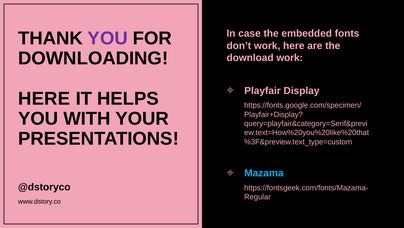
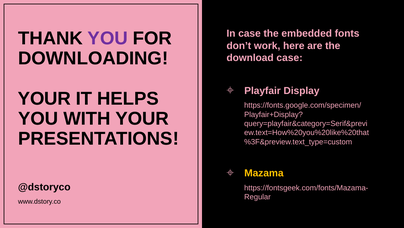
download work: work -> case
HERE at (44, 98): HERE -> YOUR
Mazama colour: light blue -> yellow
